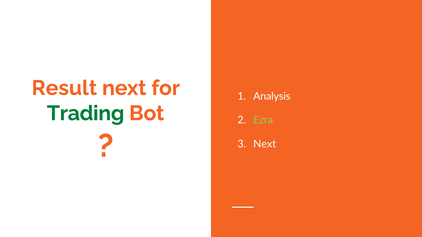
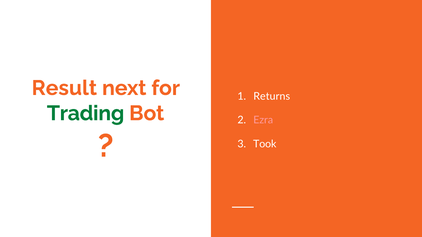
Analysis: Analysis -> Returns
Ezra colour: light green -> pink
Next at (265, 144): Next -> Took
